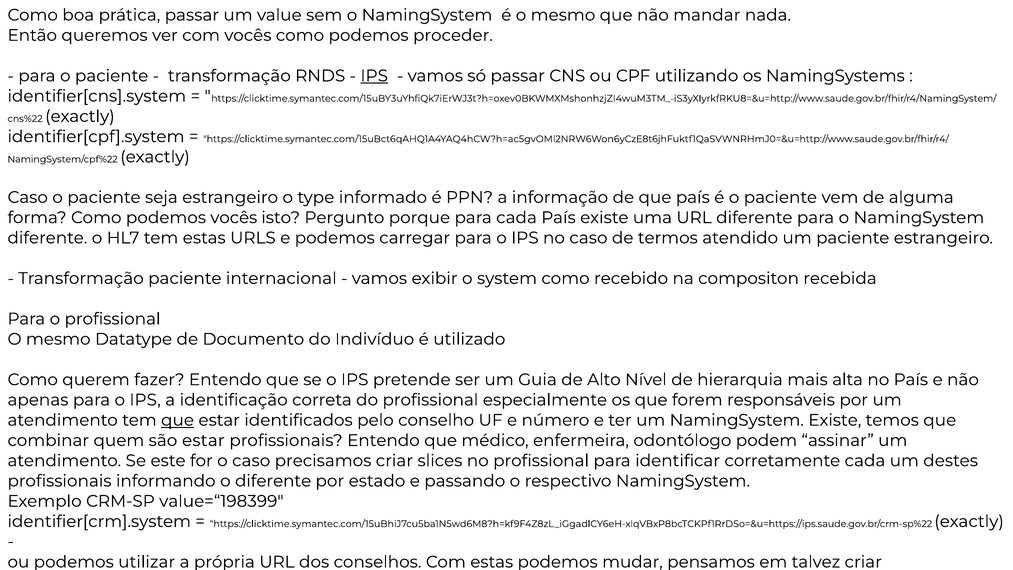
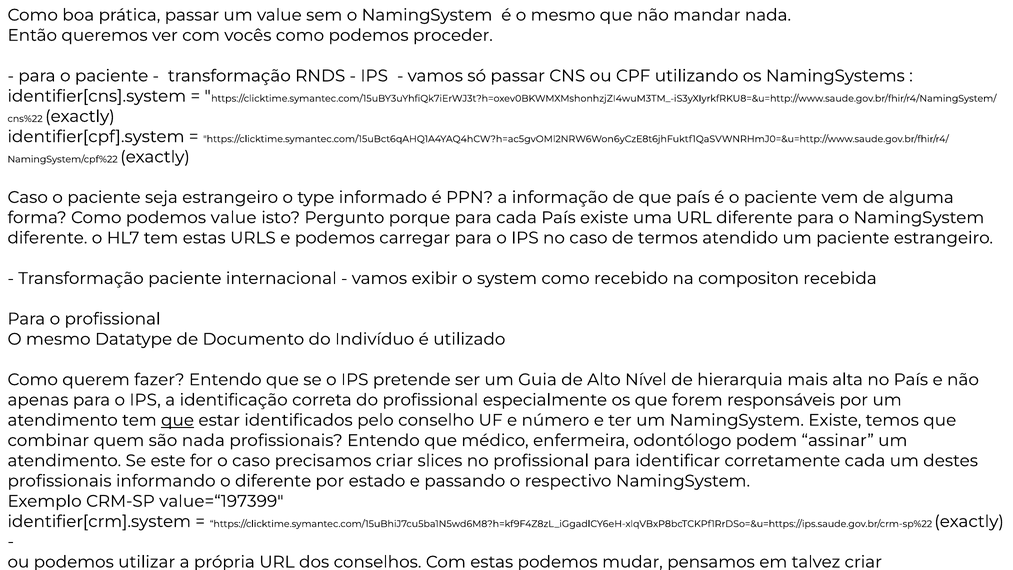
IPS at (374, 76) underline: present -> none
podemos vocês: vocês -> value
são estar: estar -> nada
value=“198399: value=“198399 -> value=“197399
